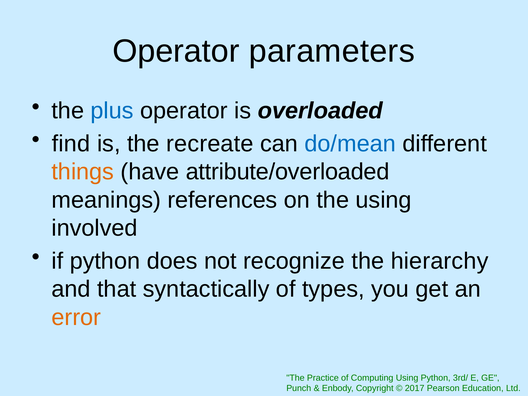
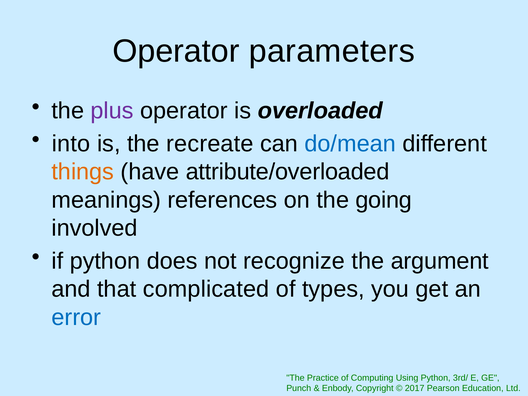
plus colour: blue -> purple
find: find -> into
the using: using -> going
hierarchy: hierarchy -> argument
syntactically: syntactically -> complicated
error colour: orange -> blue
